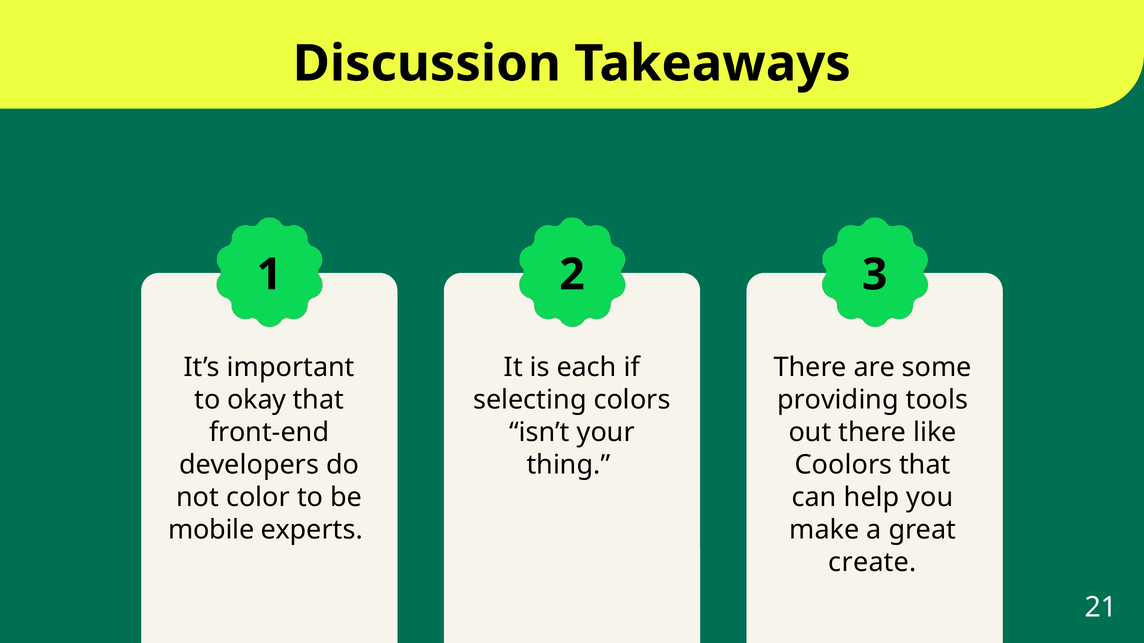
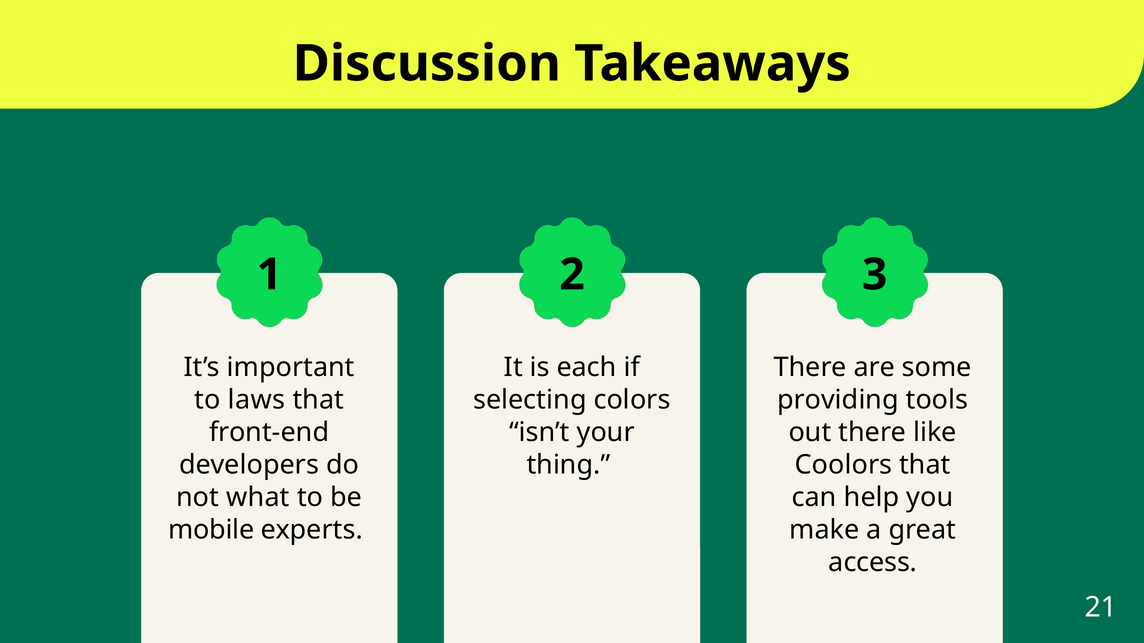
okay: okay -> laws
color: color -> what
create: create -> access
